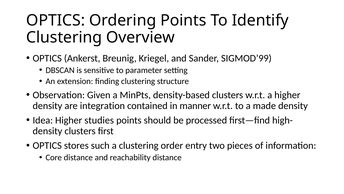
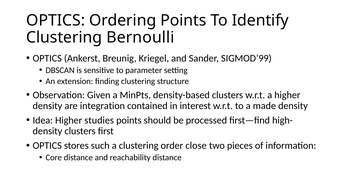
Overview: Overview -> Bernoulli
manner: manner -> interest
entry: entry -> close
